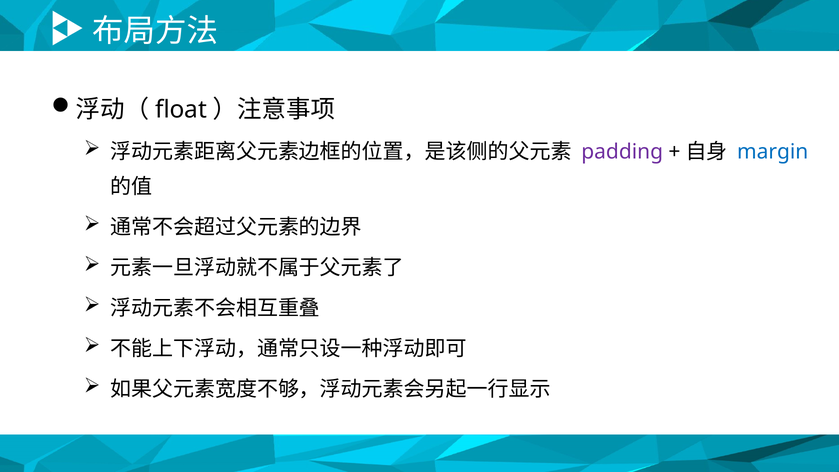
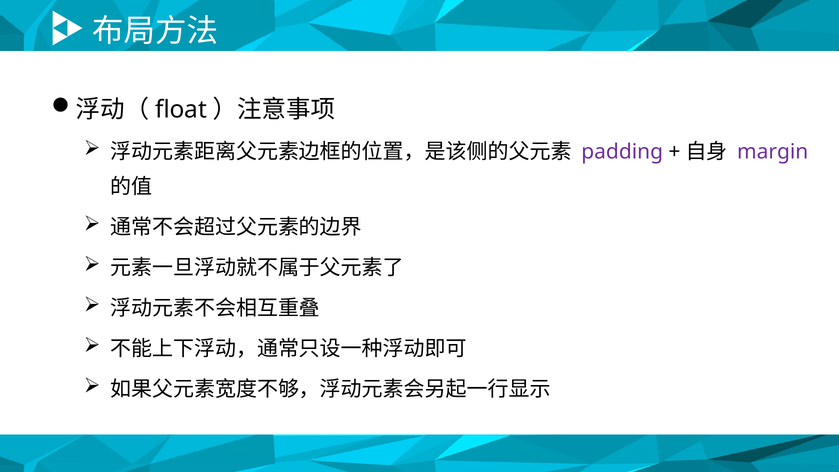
margin colour: blue -> purple
